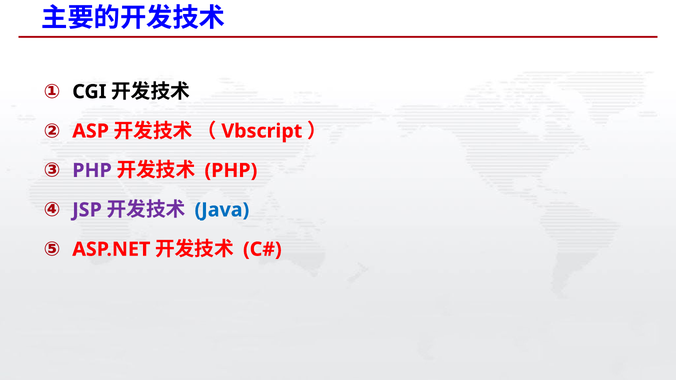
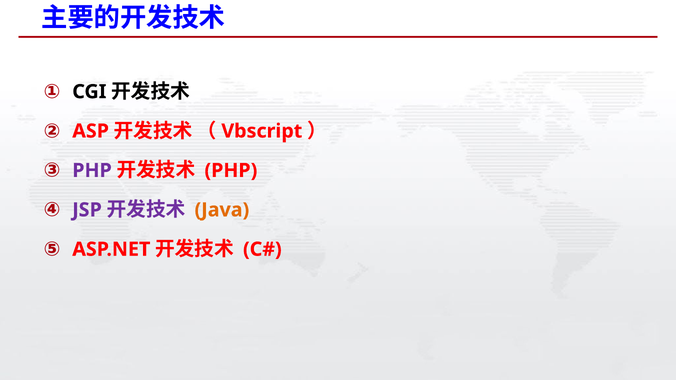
Java colour: blue -> orange
